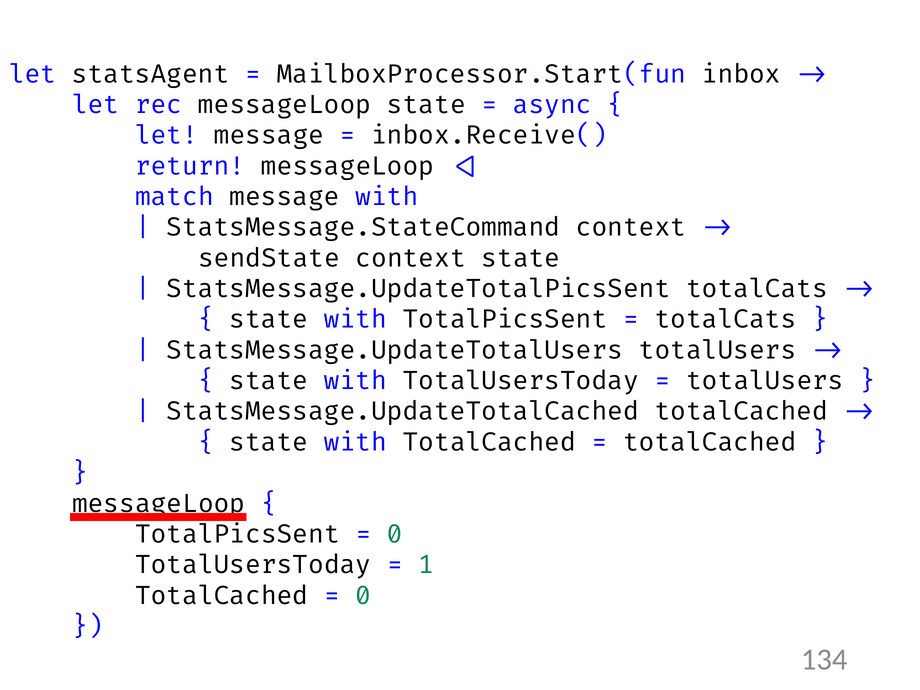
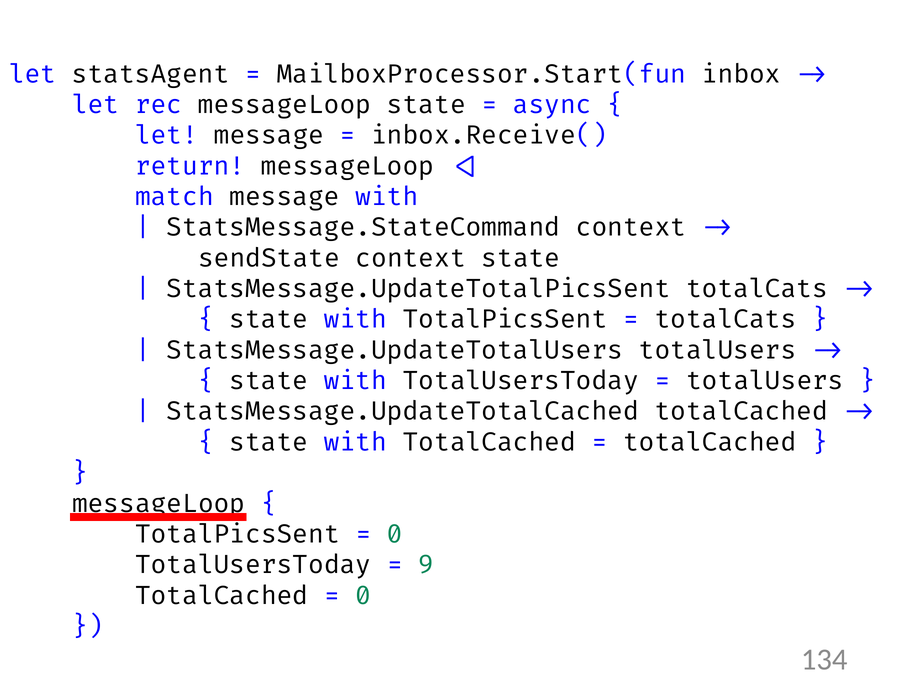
1: 1 -> 9
